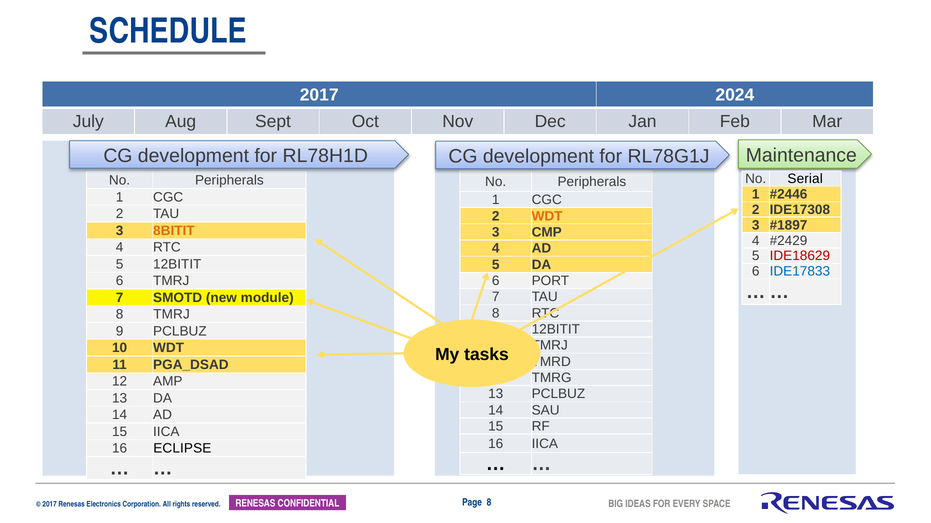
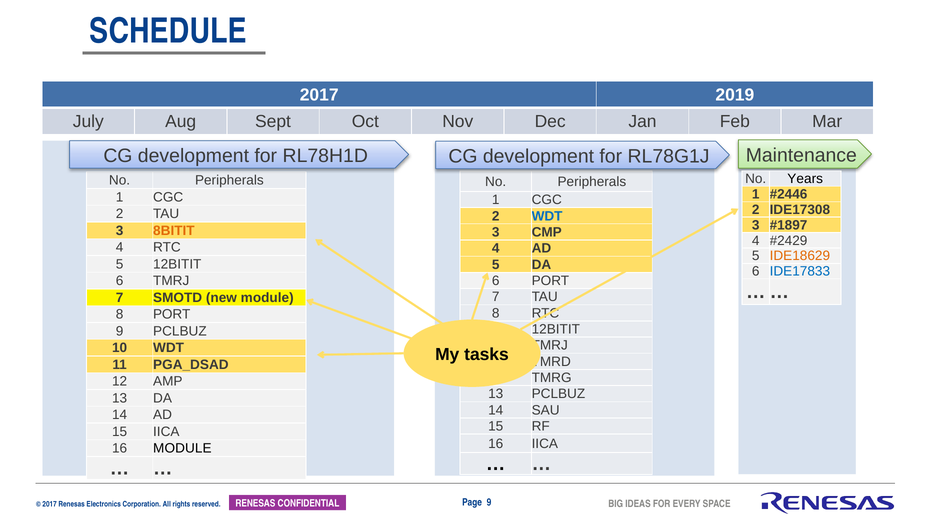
2024: 2024 -> 2019
Serial: Serial -> Years
WDT at (547, 216) colour: orange -> blue
IDE18629 colour: red -> orange
8 TMRJ: TMRJ -> PORT
16 ECLIPSE: ECLIPSE -> MODULE
Page 8: 8 -> 9
